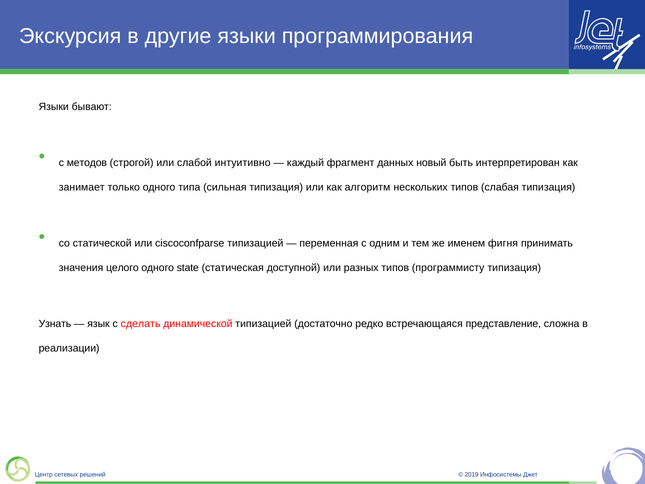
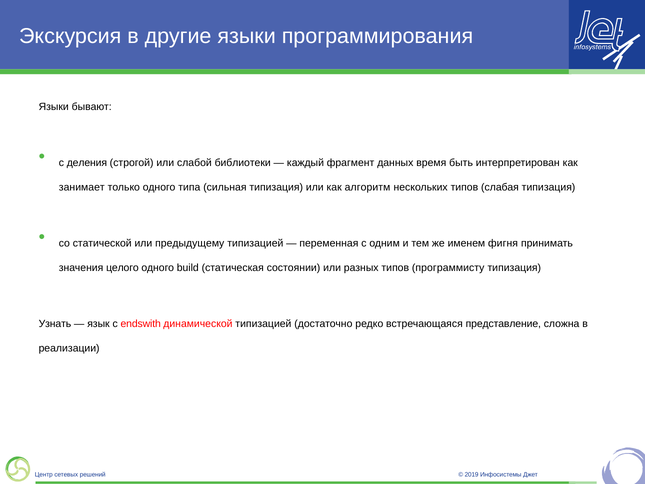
методов: методов -> деления
интуитивно: интуитивно -> библиотеки
новый: новый -> время
ciscoconfparse: ciscoconfparse -> предыдущему
state: state -> build
доступной: доступной -> состоянии
сделать: сделать -> endswith
